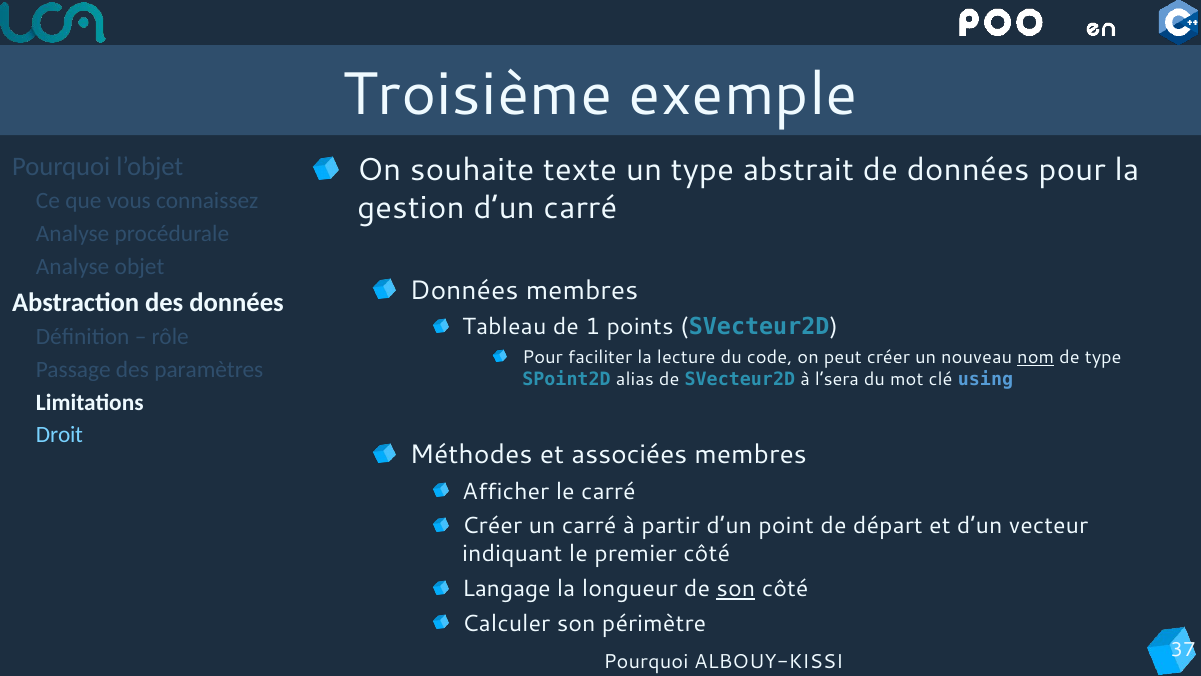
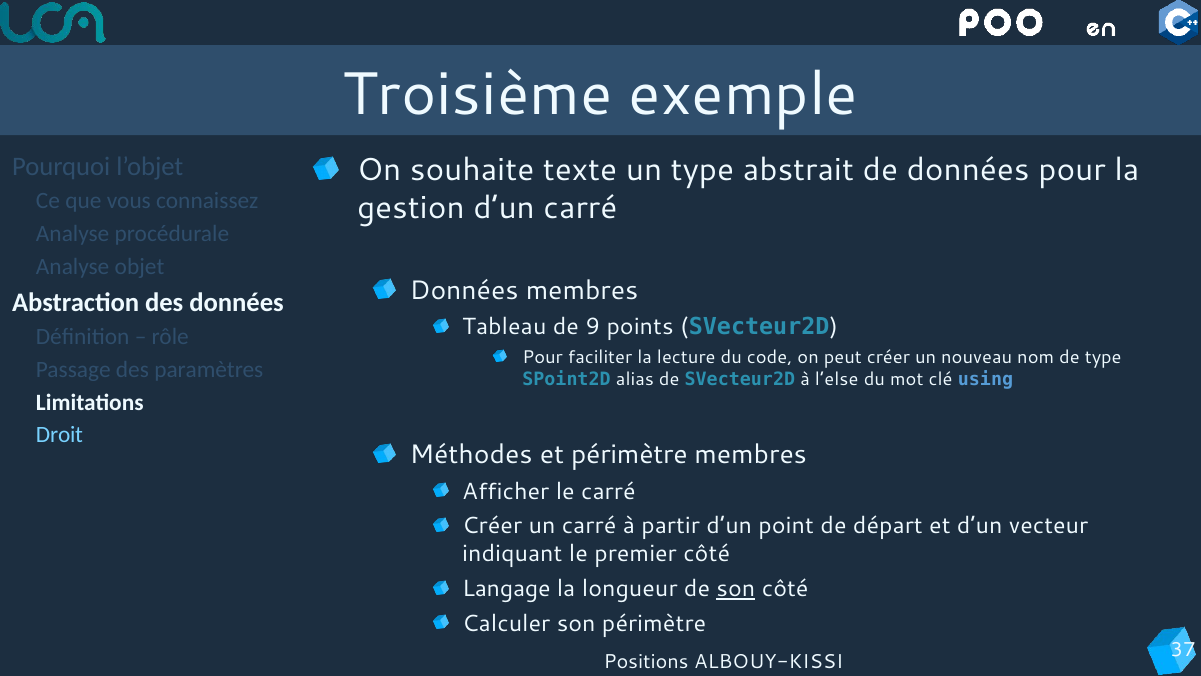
1: 1 -> 9
nom underline: present -> none
l’sera: l’sera -> l’else
et associées: associées -> périmètre
Pourquoi at (646, 662): Pourquoi -> Positions
